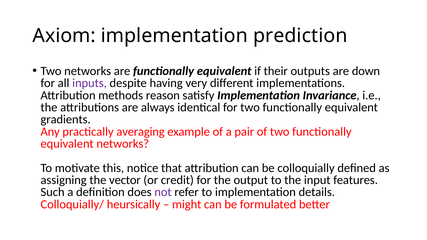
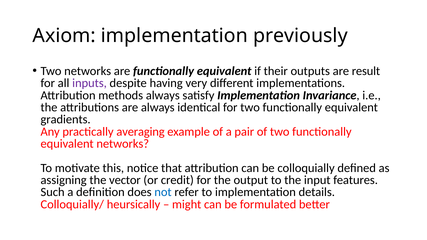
prediction: prediction -> previously
down: down -> result
methods reason: reason -> always
not colour: purple -> blue
